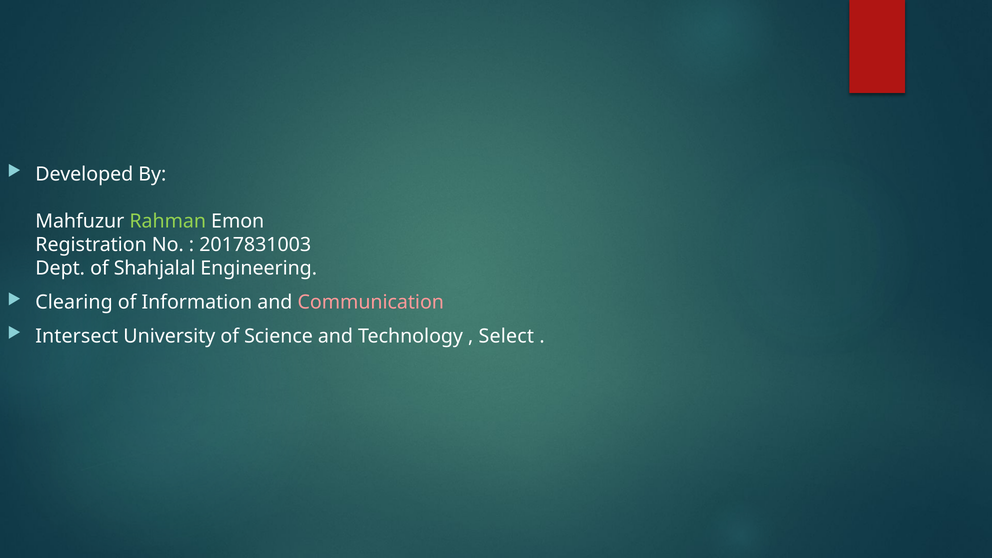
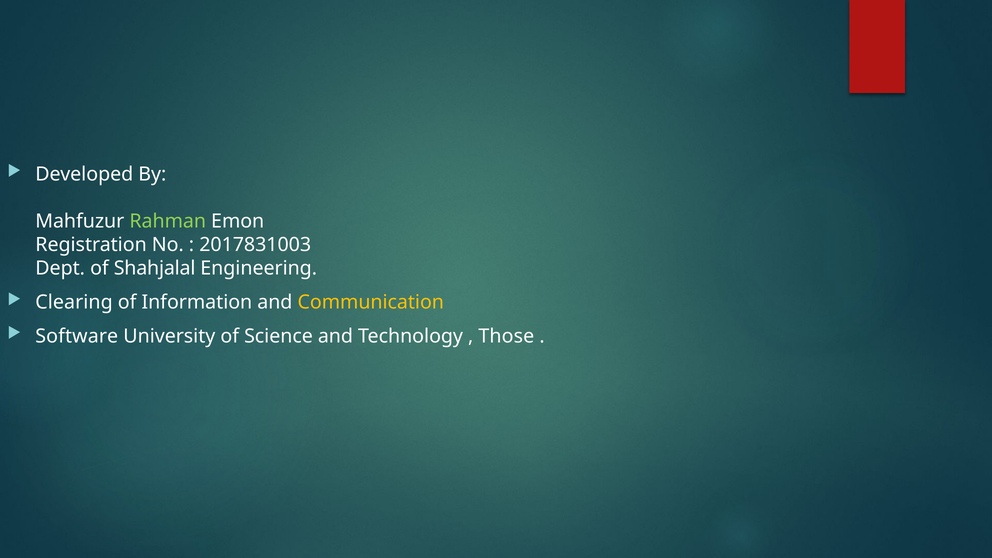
Communication colour: pink -> yellow
Intersect: Intersect -> Software
Select: Select -> Those
